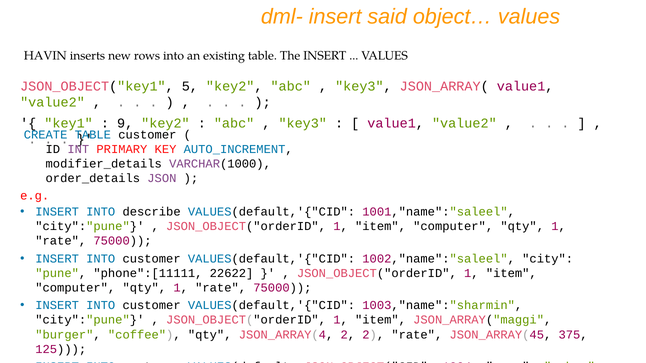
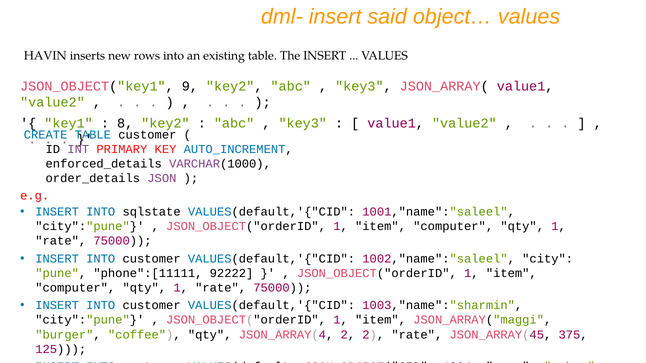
5: 5 -> 9
9: 9 -> 8
modifier_details: modifier_details -> enforced_details
describe: describe -> sqlstate
22622: 22622 -> 92222
